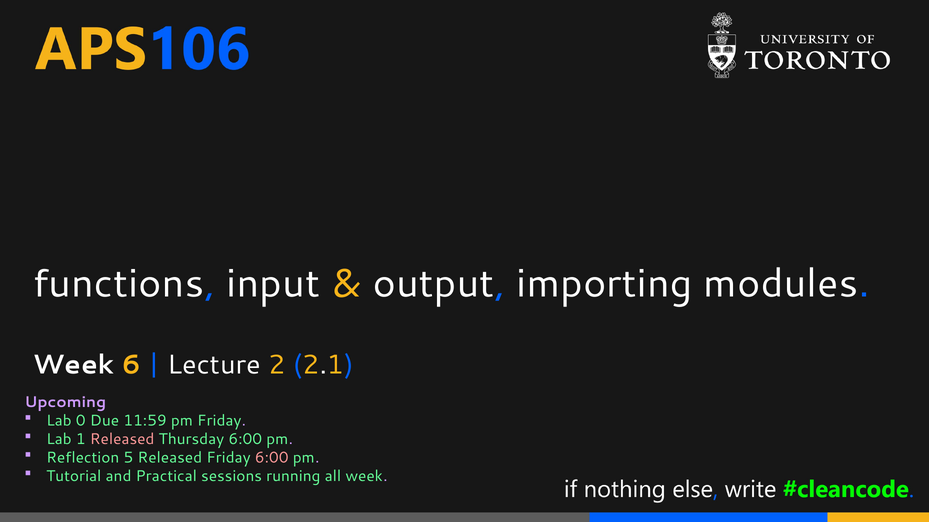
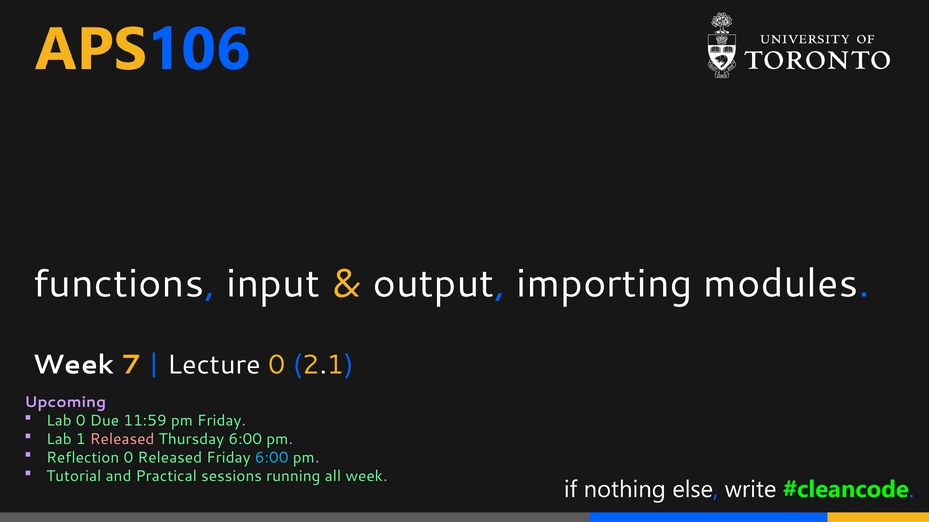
6: 6 -> 7
Lecture 2: 2 -> 0
Reflection 5: 5 -> 0
6:00 at (272, 458) colour: pink -> light blue
